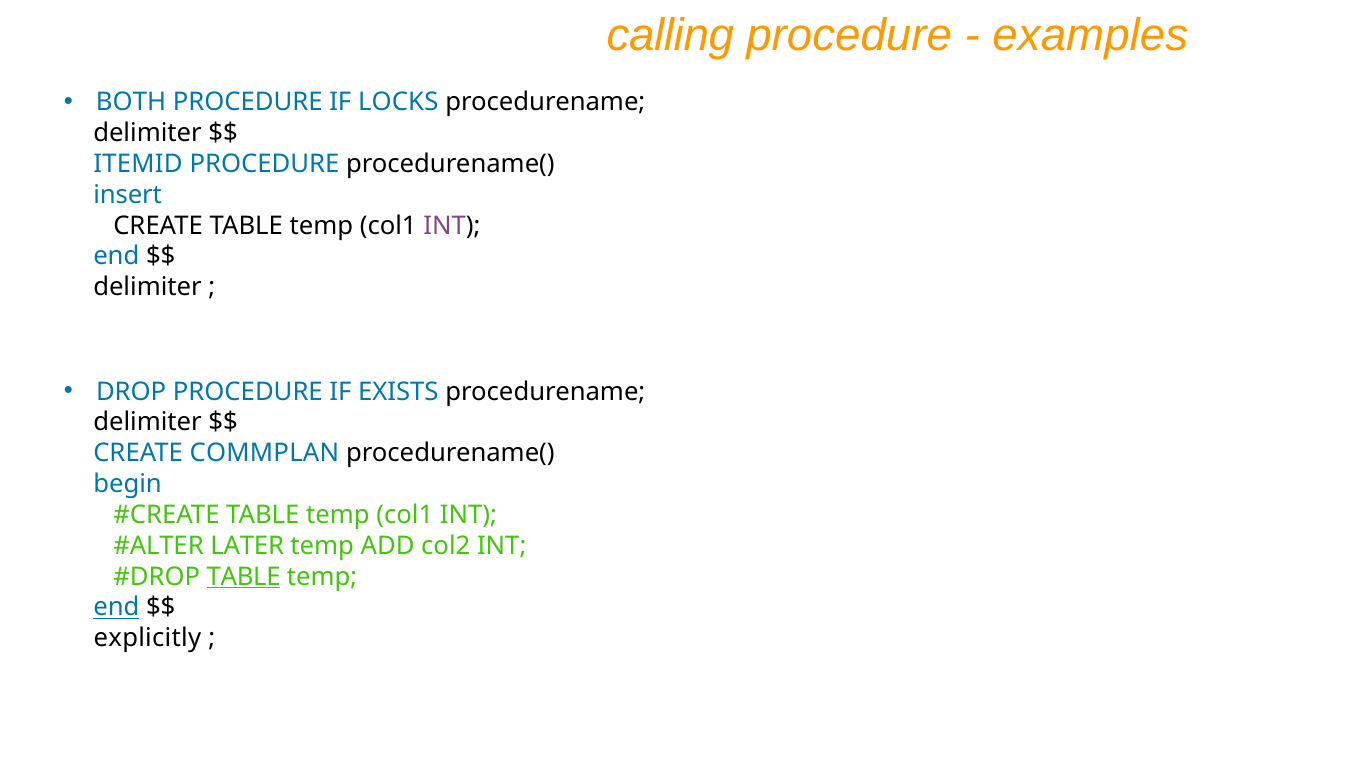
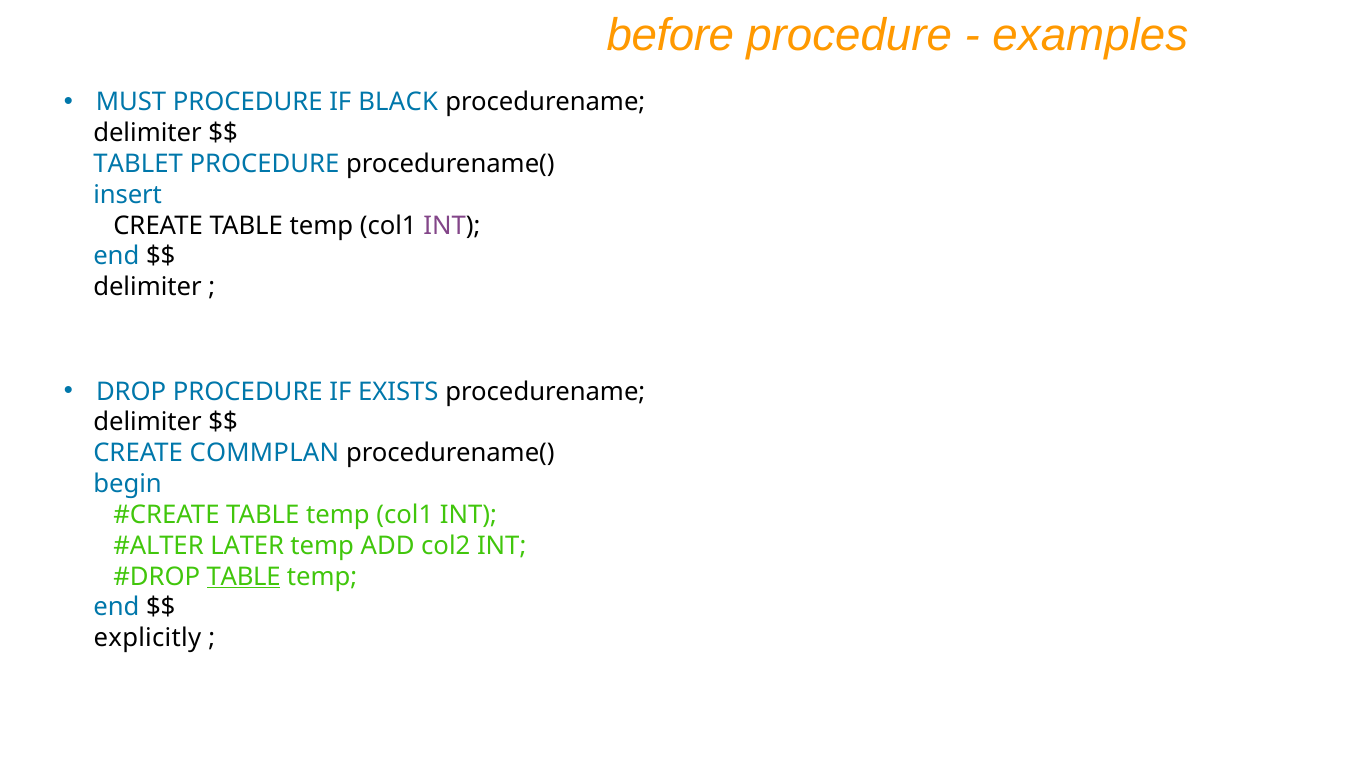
calling: calling -> before
BOTH: BOTH -> MUST
LOCKS: LOCKS -> BLACK
ITEMID: ITEMID -> TABLET
end at (116, 607) underline: present -> none
